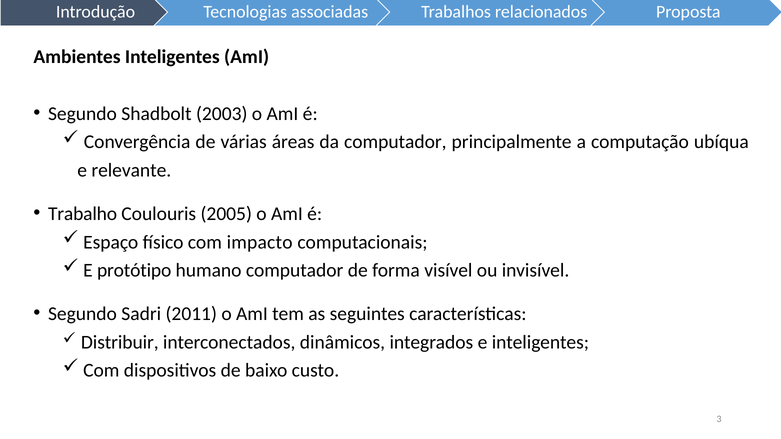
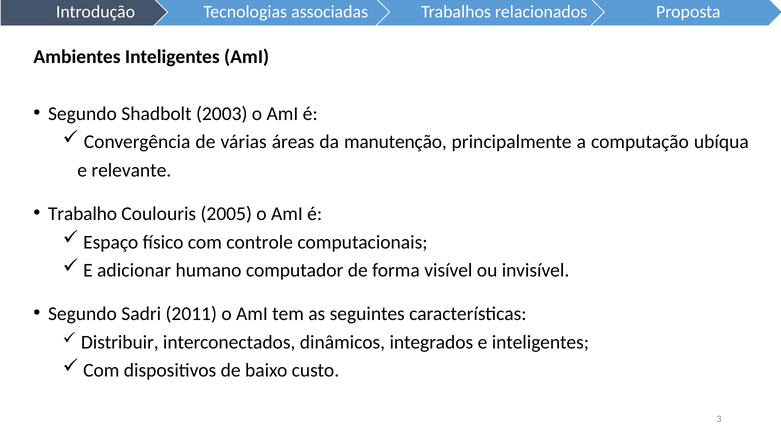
da computador: computador -> manutenção
impacto: impacto -> controle
protótipo: protótipo -> adicionar
